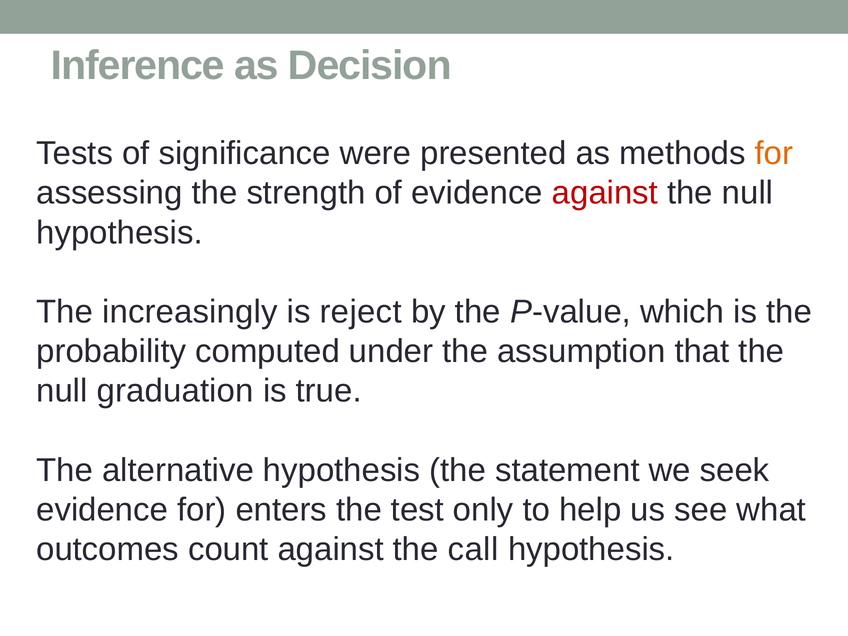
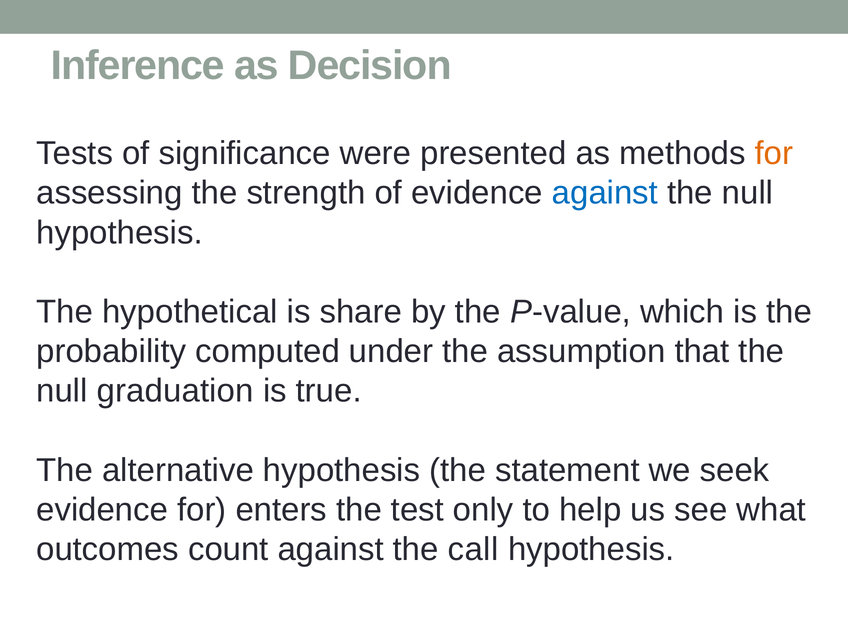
against at (605, 193) colour: red -> blue
increasingly: increasingly -> hypothetical
reject: reject -> share
